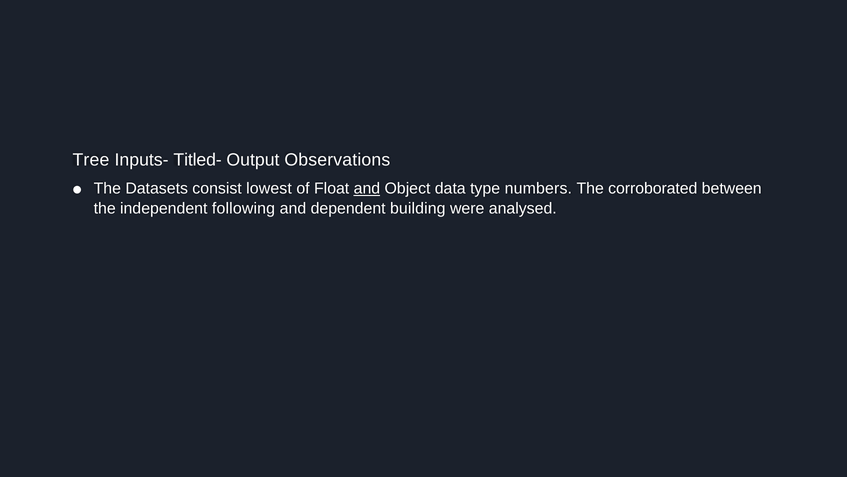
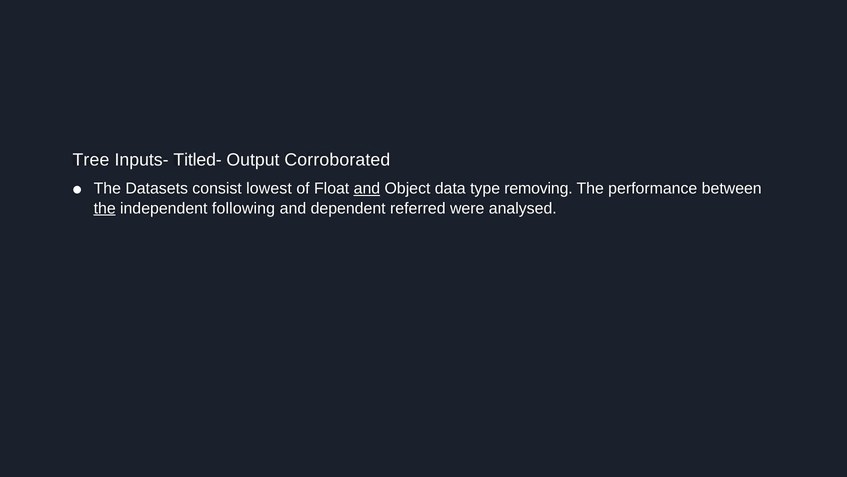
Observations: Observations -> Corroborated
numbers: numbers -> removing
corroborated: corroborated -> performance
the at (105, 208) underline: none -> present
building: building -> referred
